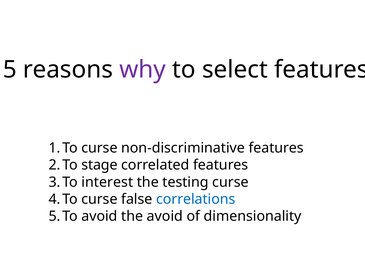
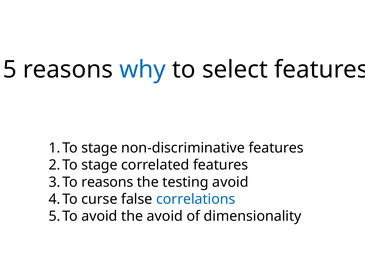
why colour: purple -> blue
curse at (99, 148): curse -> stage
interest at (107, 182): interest -> reasons
testing curse: curse -> avoid
